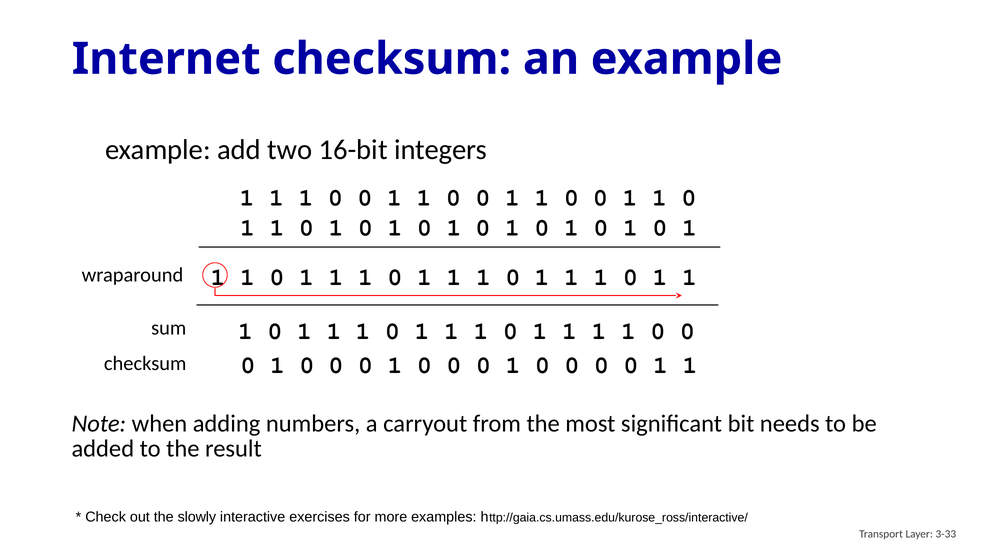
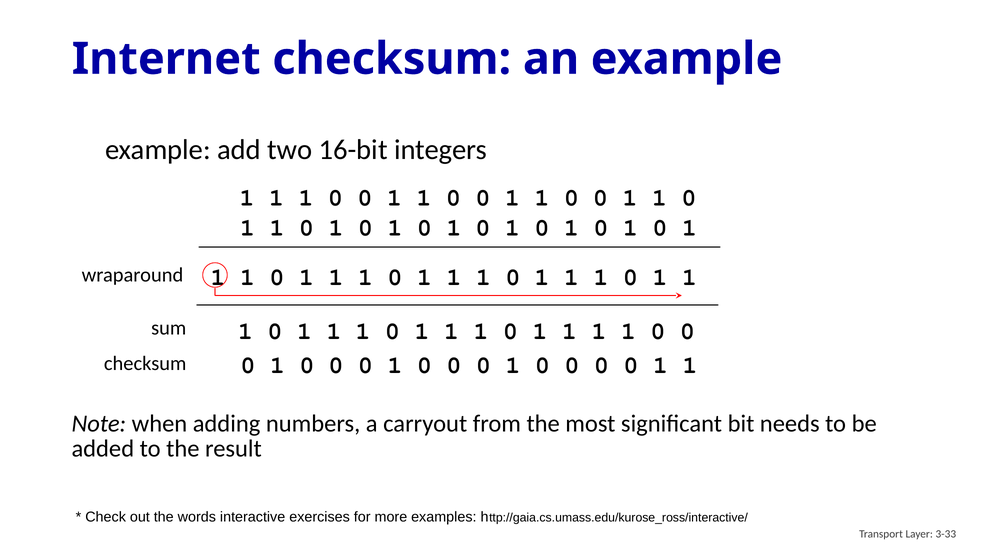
slowly: slowly -> words
